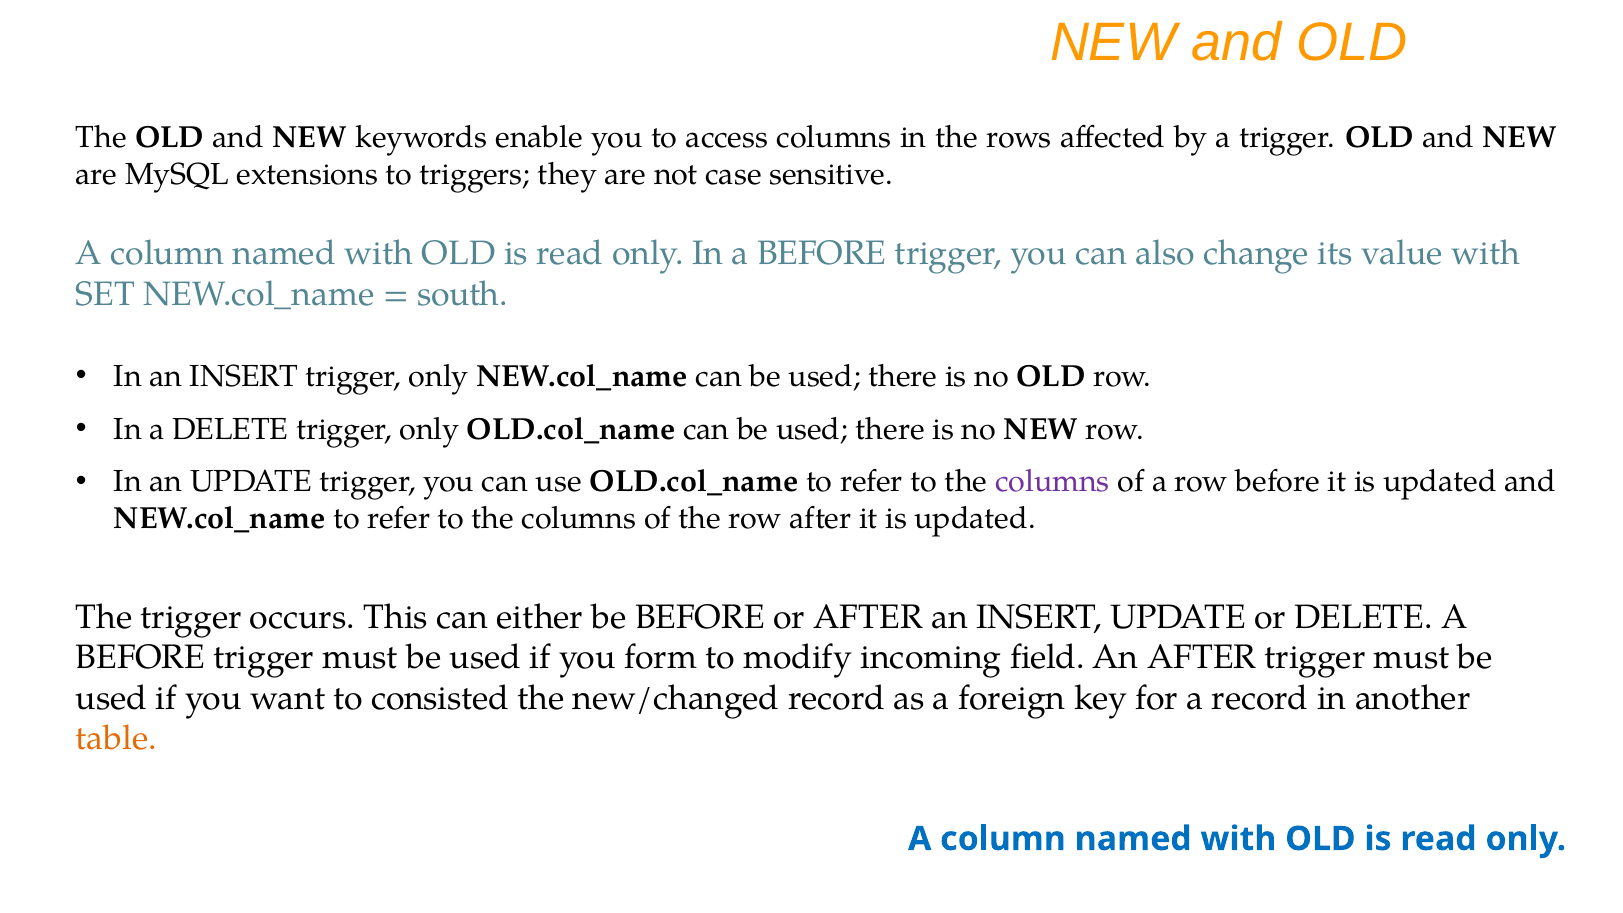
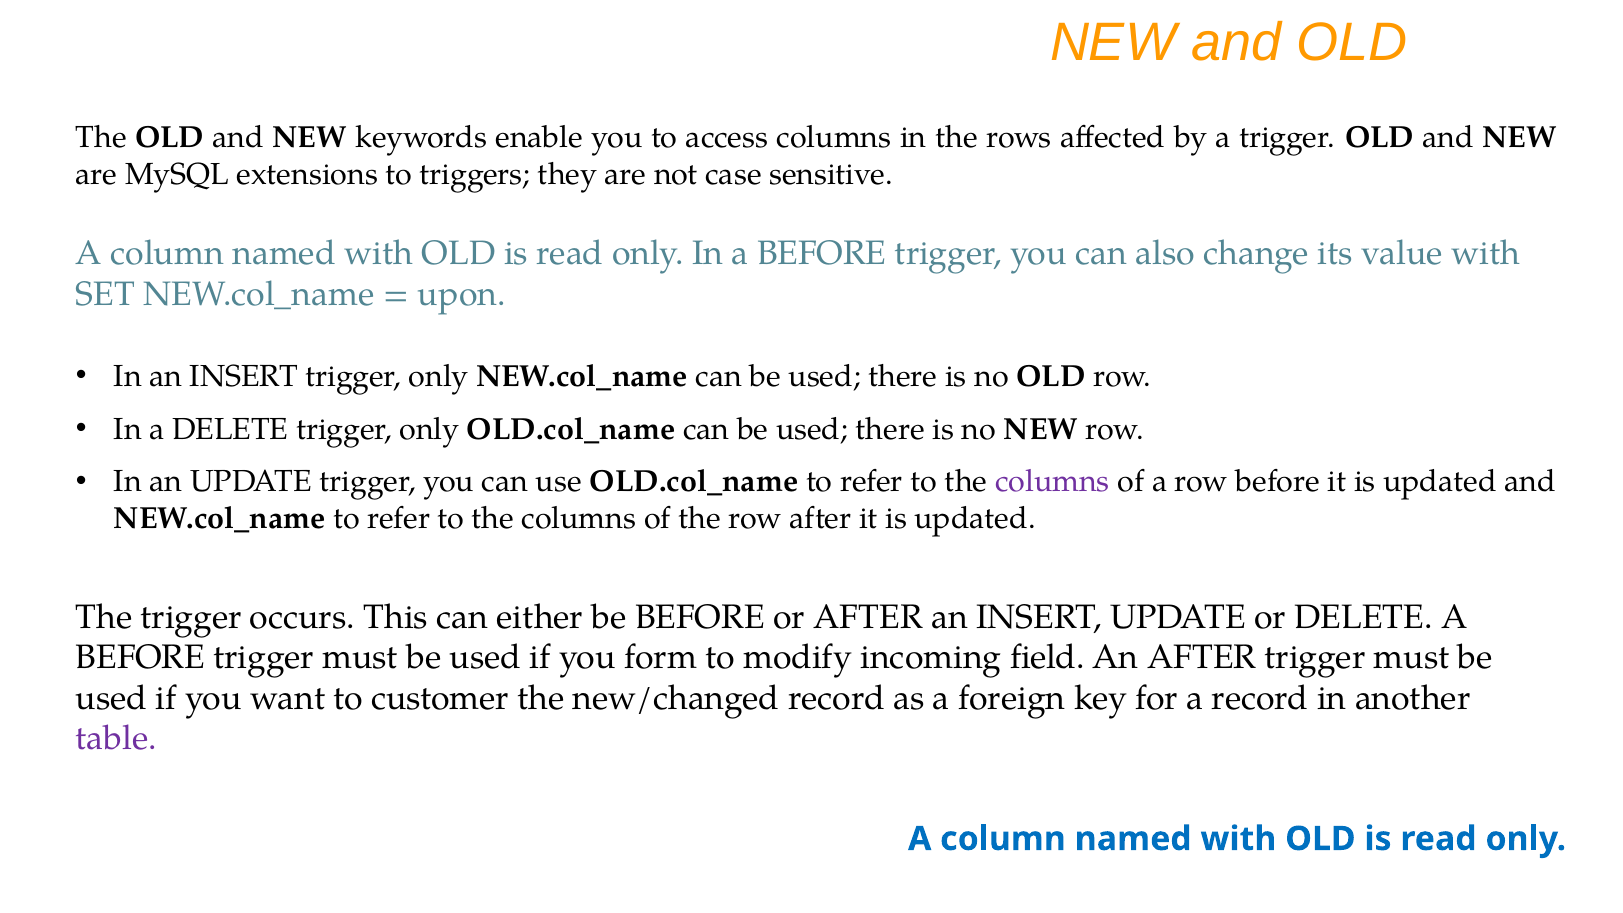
south: south -> upon
consisted: consisted -> customer
table colour: orange -> purple
